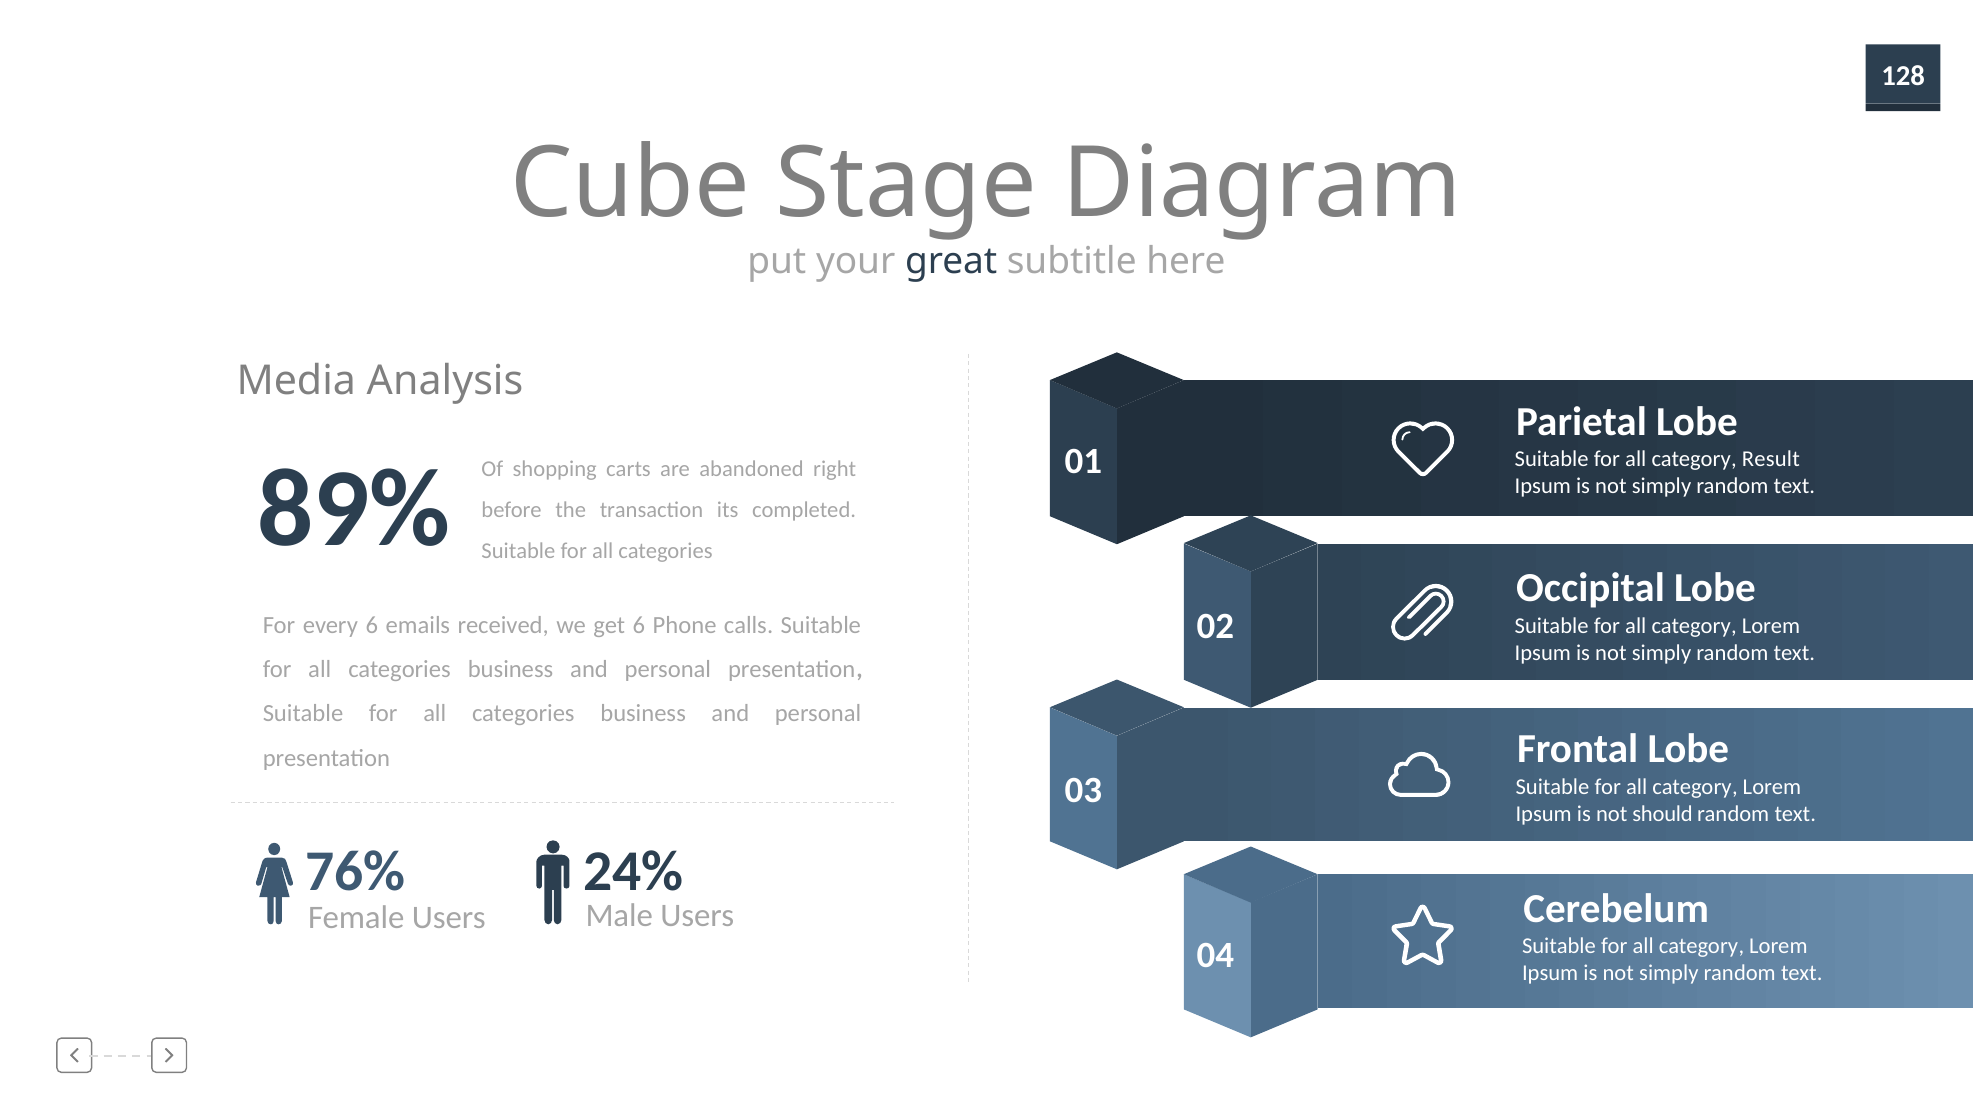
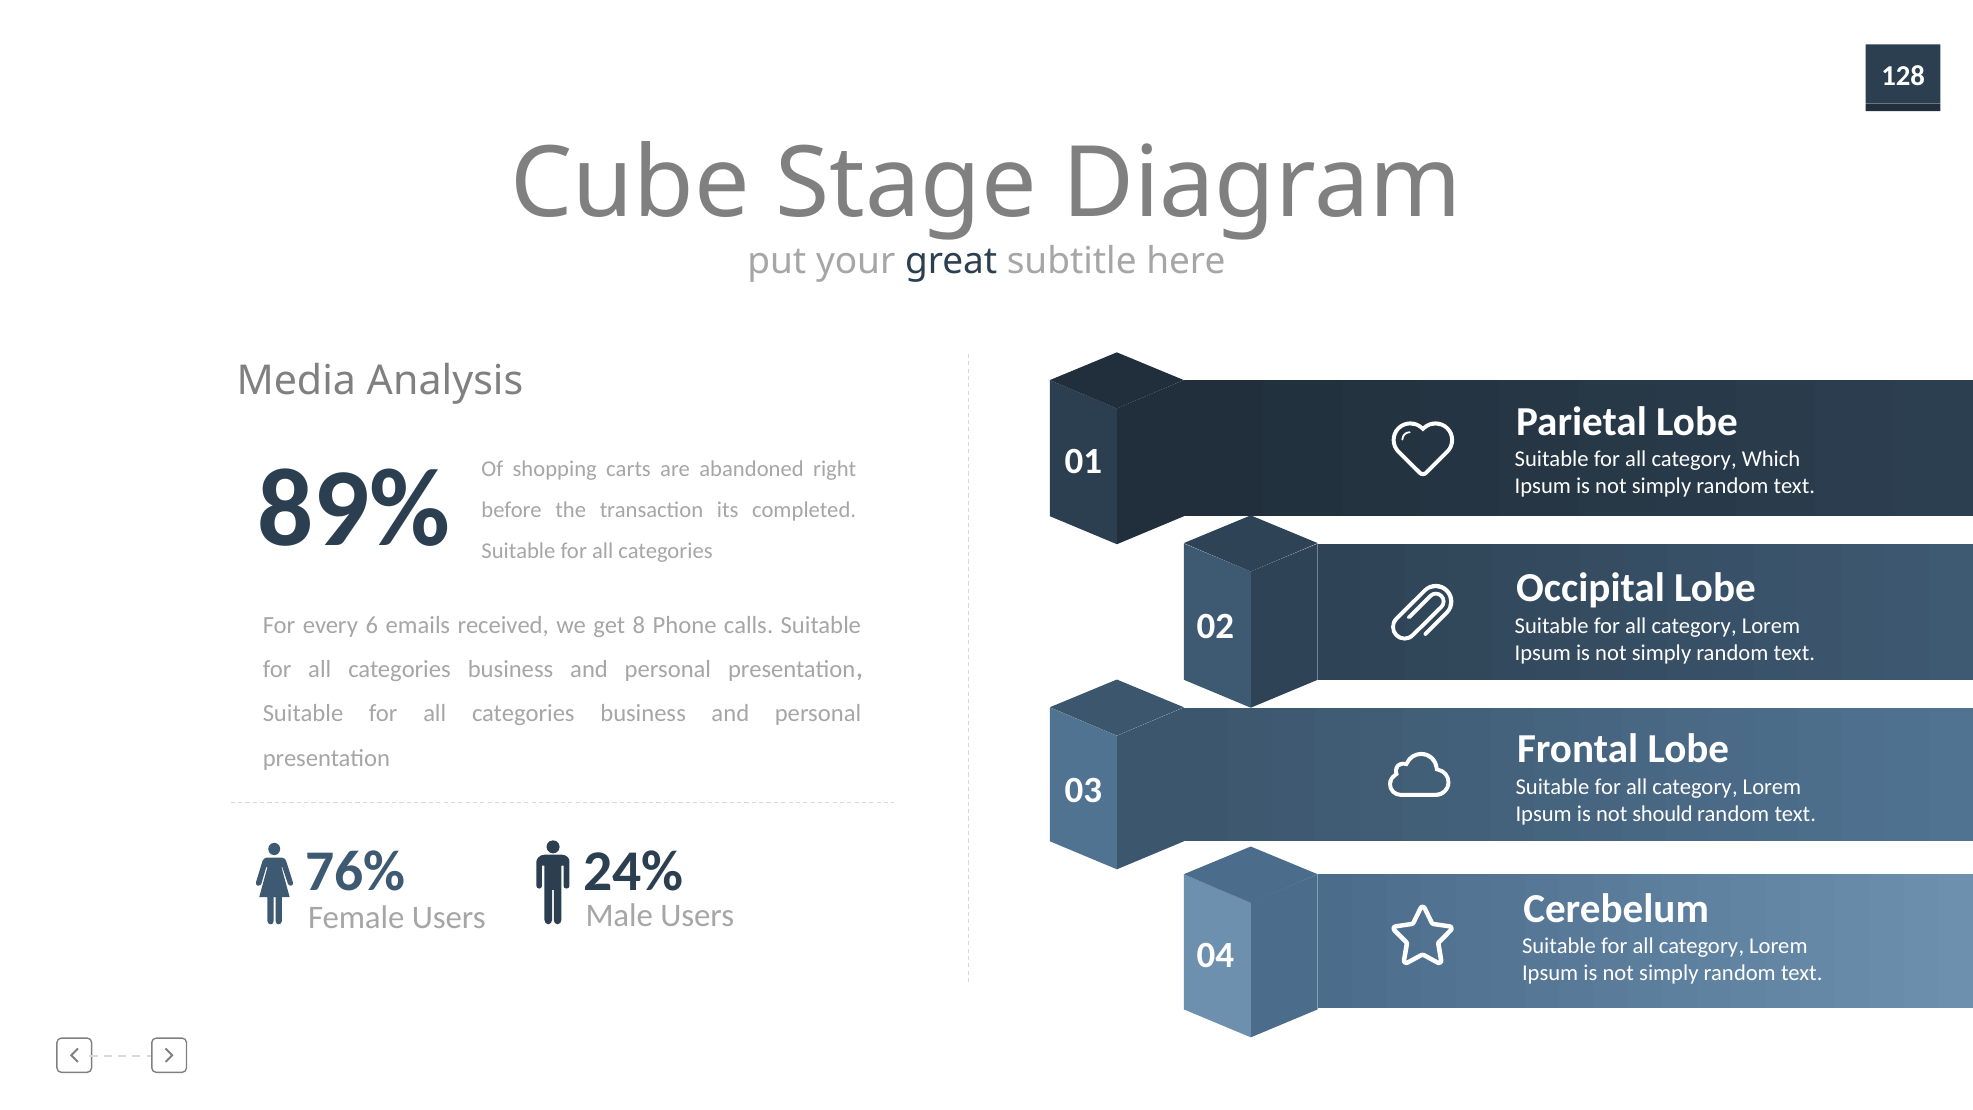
Result: Result -> Which
get 6: 6 -> 8
